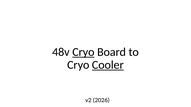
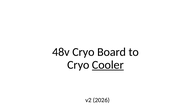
Cryo at (83, 52) underline: present -> none
